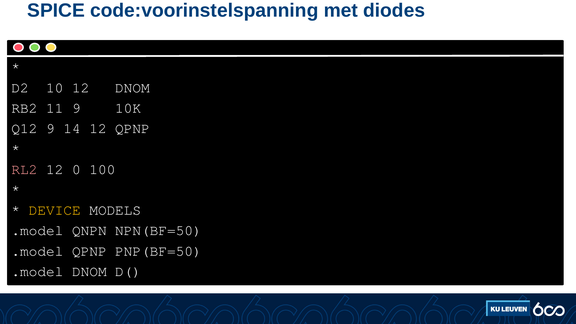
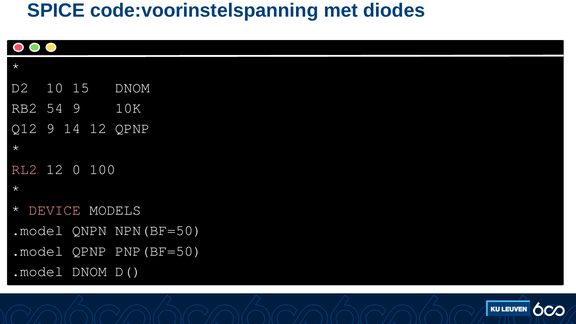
10 12: 12 -> 15
11: 11 -> 54
DEVICE colour: yellow -> pink
